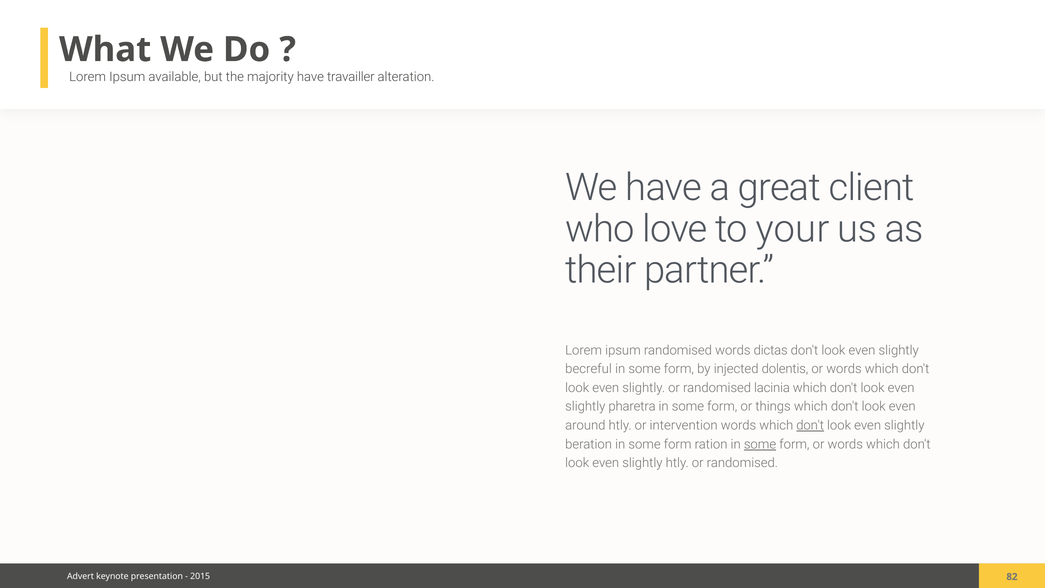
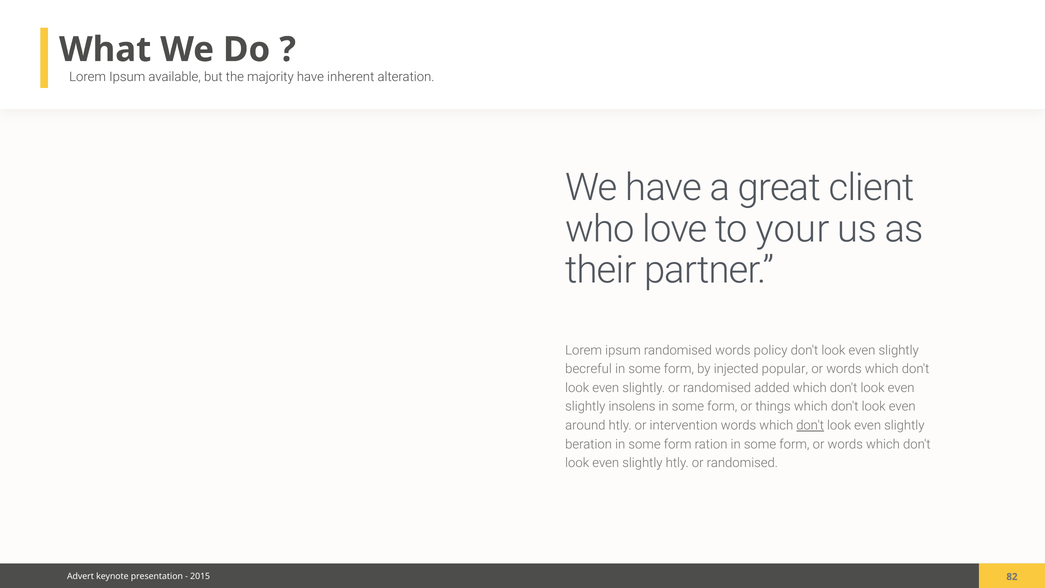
travailler: travailler -> inherent
dictas: dictas -> policy
dolentis: dolentis -> popular
lacinia: lacinia -> added
pharetra: pharetra -> insolens
some at (760, 444) underline: present -> none
